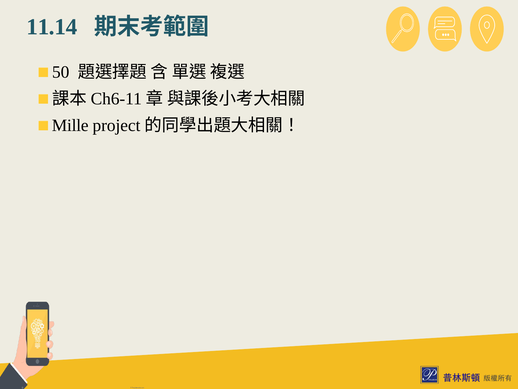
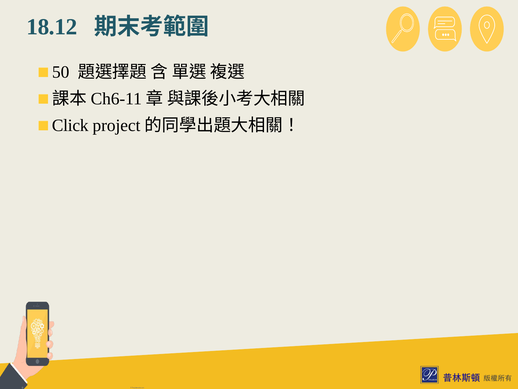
11.14: 11.14 -> 18.12
Mille: Mille -> Click
